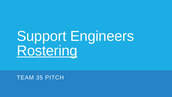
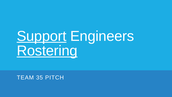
Support underline: none -> present
